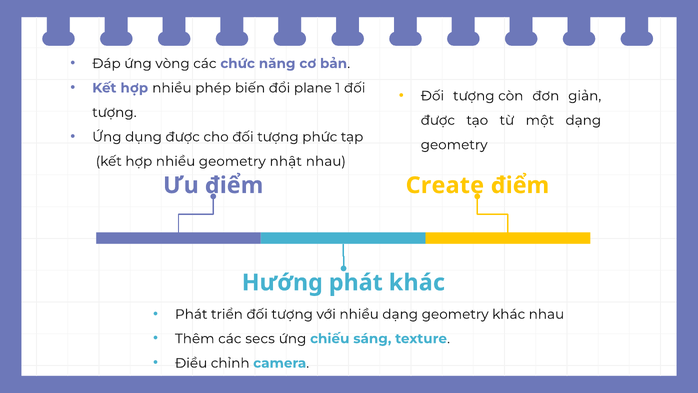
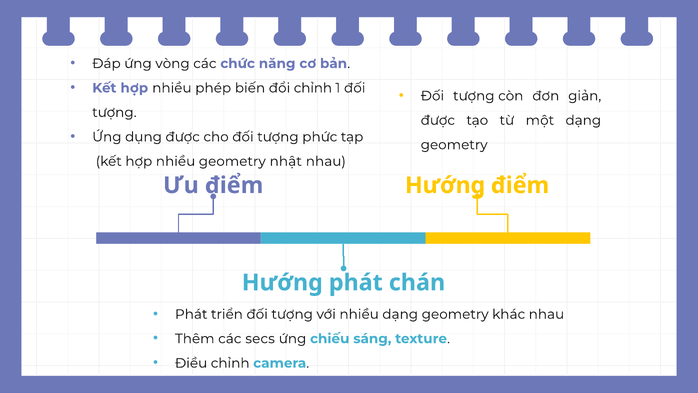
đổi plane: plane -> chỉnh
Create at (445, 185): Create -> Hướng
phát khác: khác -> chán
